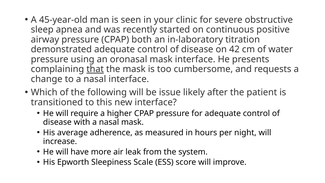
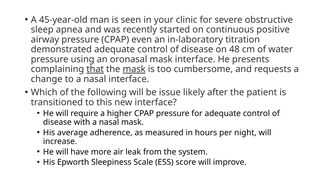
both: both -> even
42: 42 -> 48
mask at (134, 69) underline: none -> present
